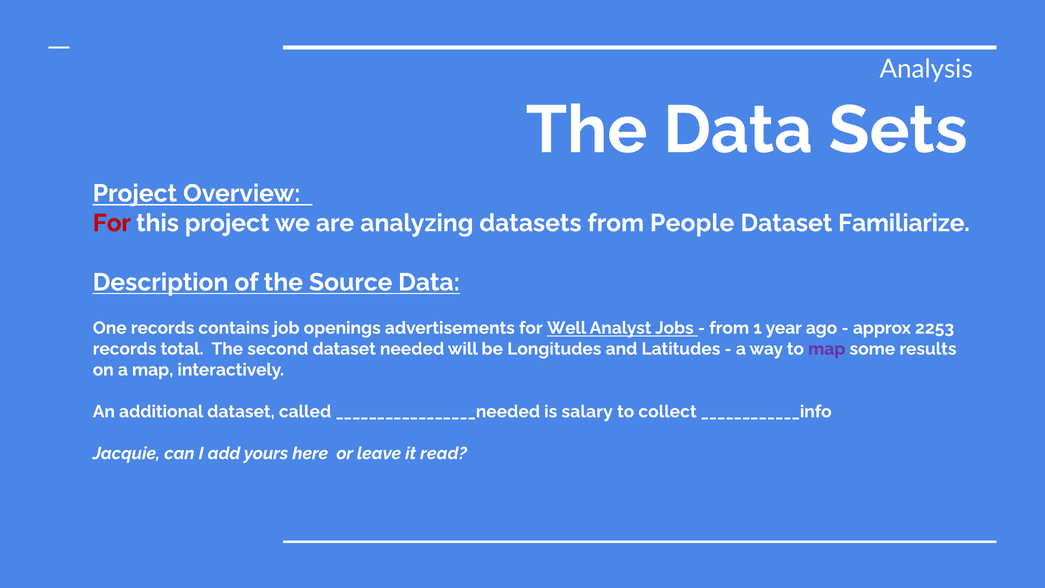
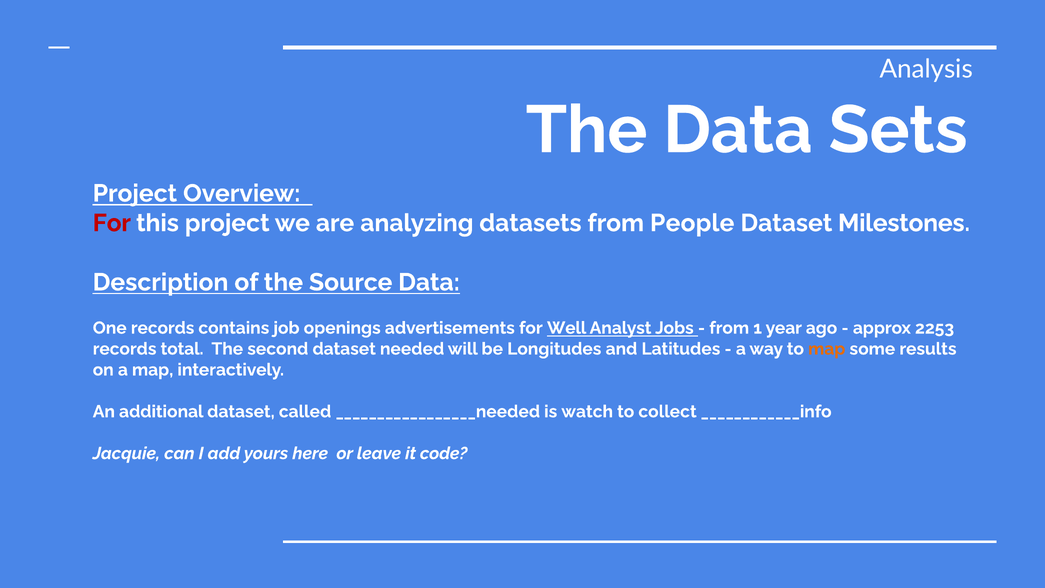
Familiarize: Familiarize -> Milestones
map at (827, 349) colour: purple -> orange
salary: salary -> watch
read: read -> code
